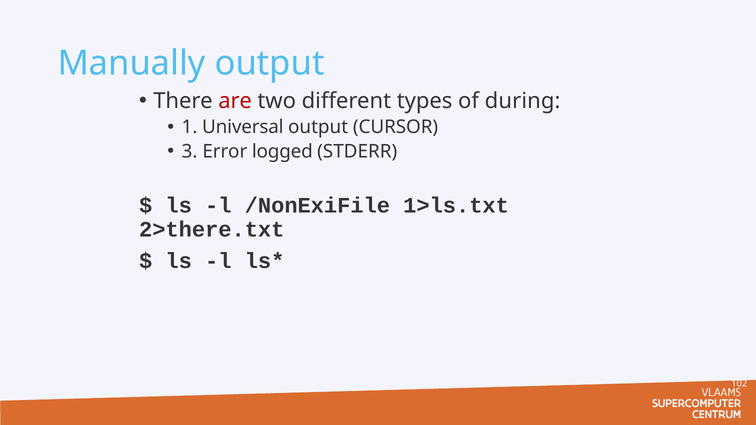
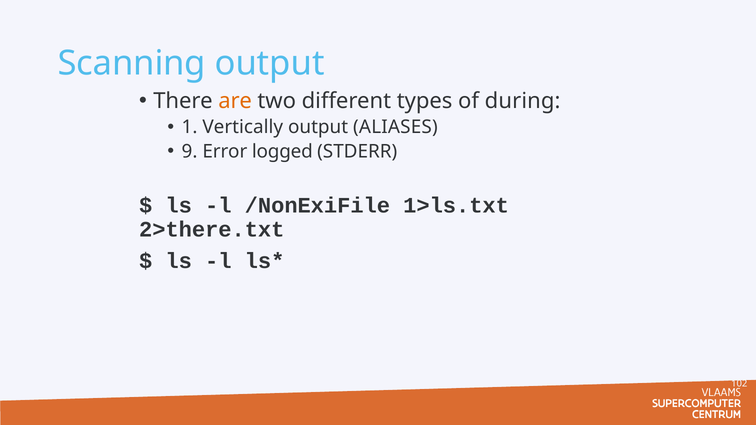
Manually: Manually -> Scanning
are colour: red -> orange
Universal: Universal -> Vertically
CURSOR: CURSOR -> ALIASES
3: 3 -> 9
